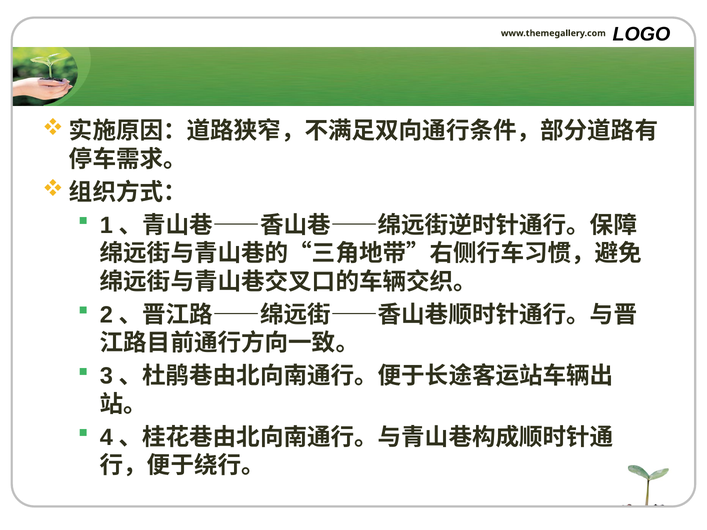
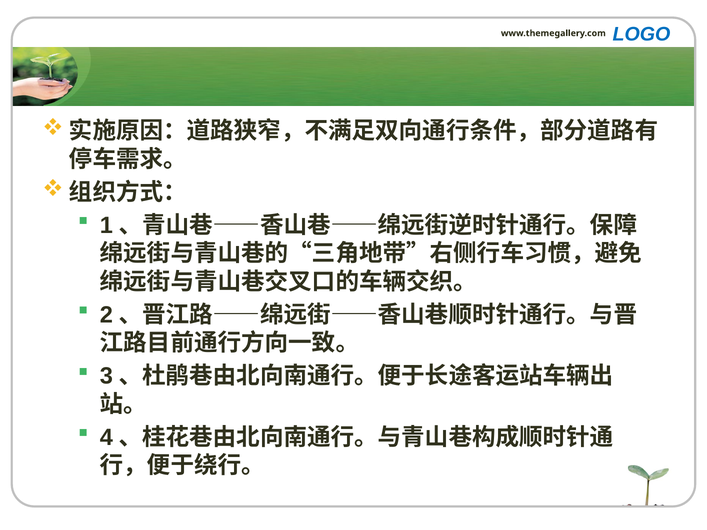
LOGO colour: black -> blue
